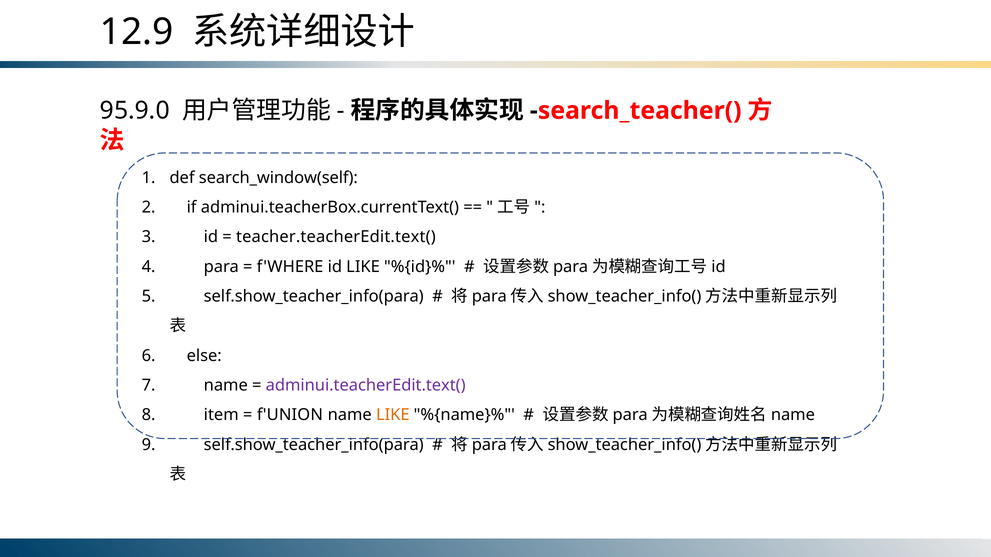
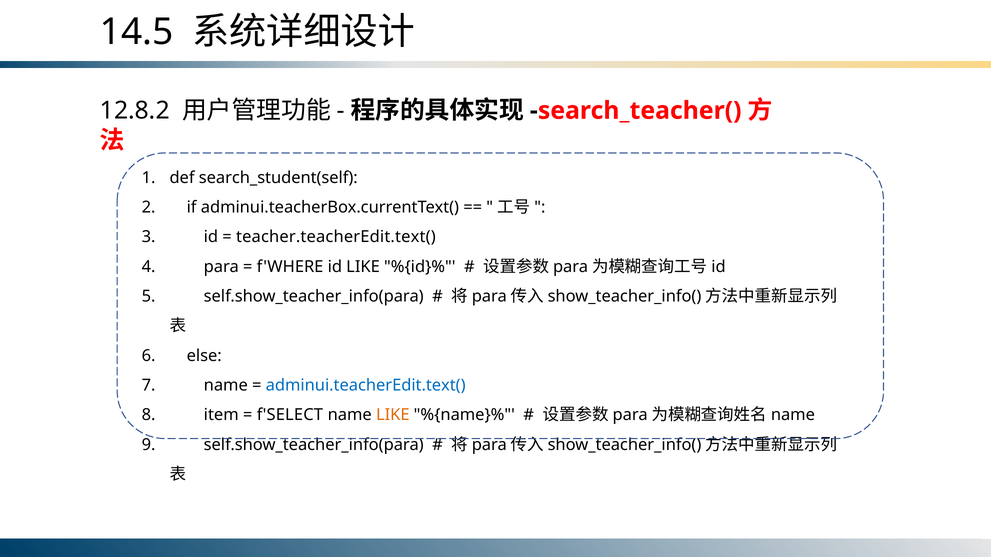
12.9: 12.9 -> 14.5
95.9.0: 95.9.0 -> 12.8.2
search_window(self: search_window(self -> search_student(self
adminui.teacherEdit.text( colour: purple -> blue
f'UNION: f'UNION -> f'SELECT
